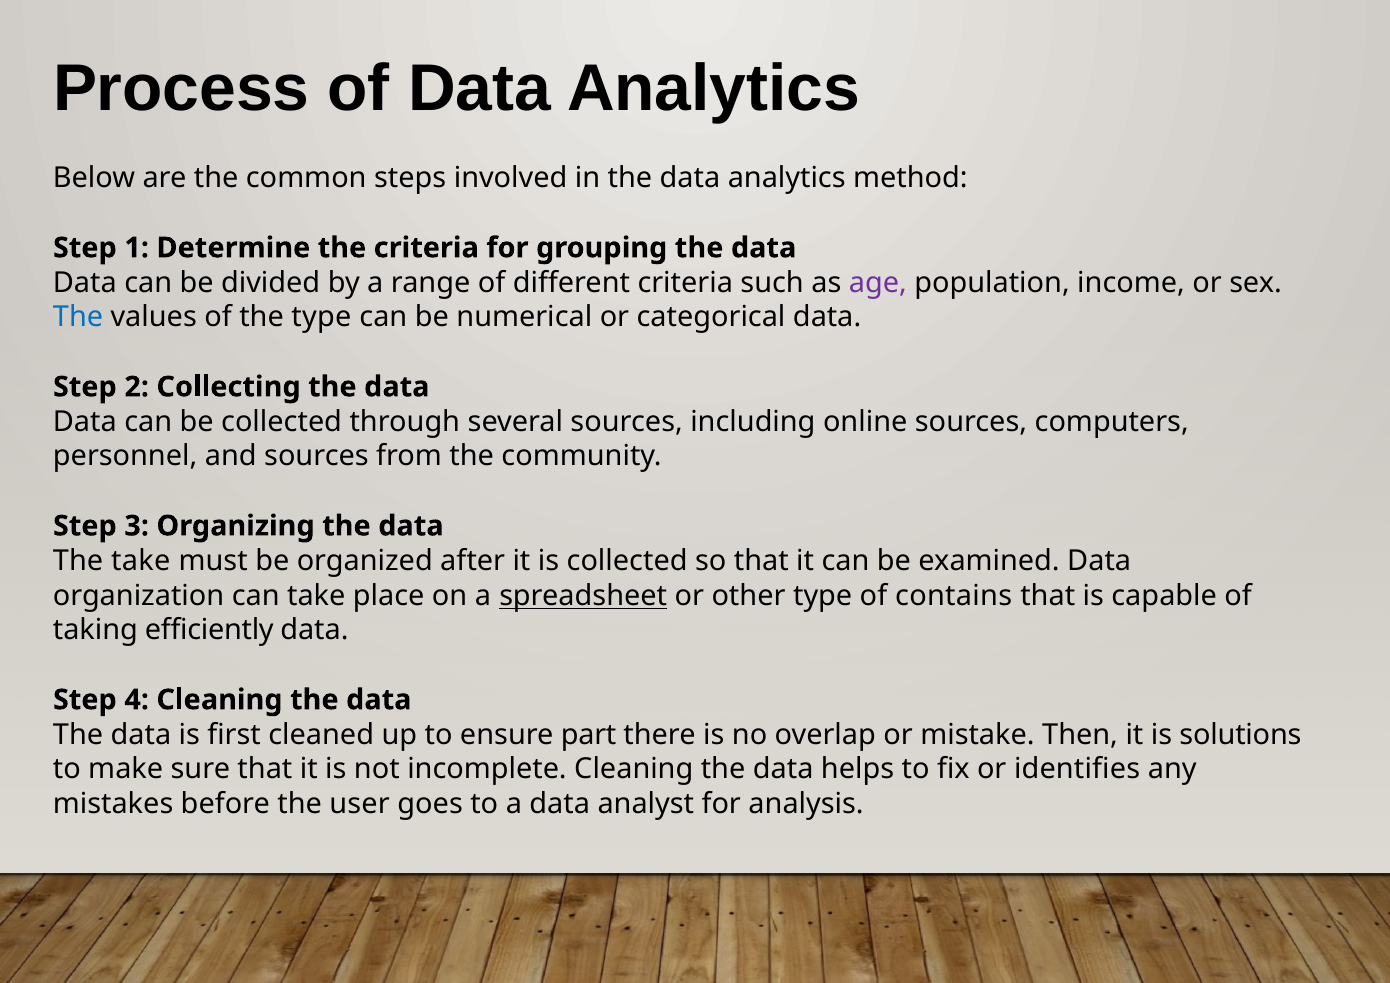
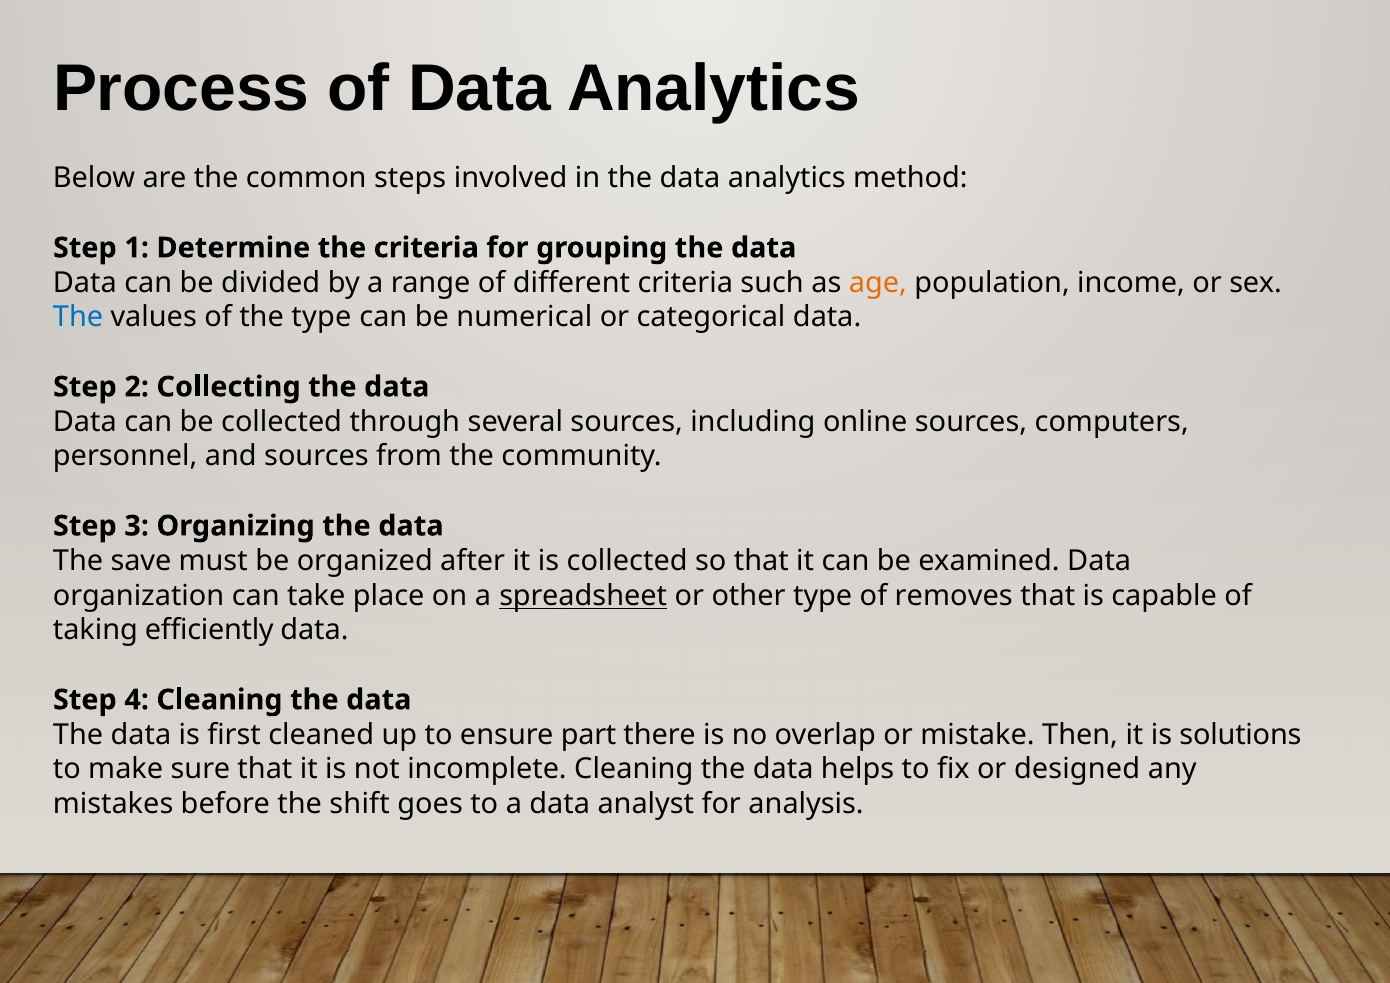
age colour: purple -> orange
The take: take -> save
contains: contains -> removes
identifies: identifies -> designed
user: user -> shift
